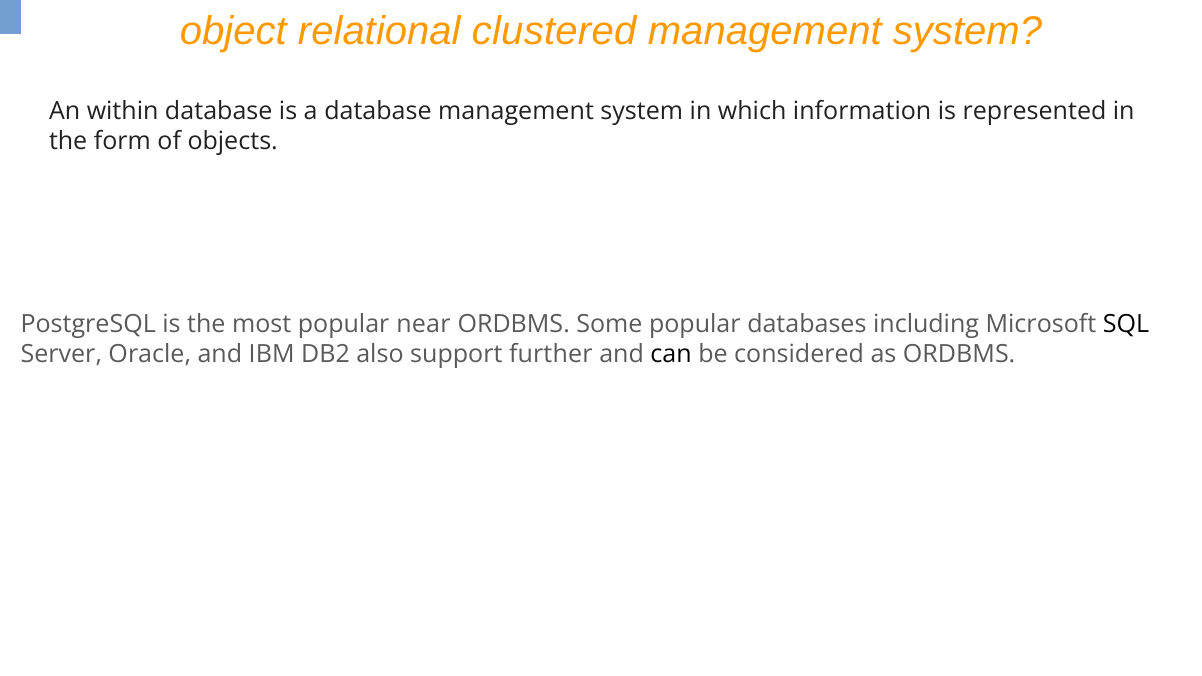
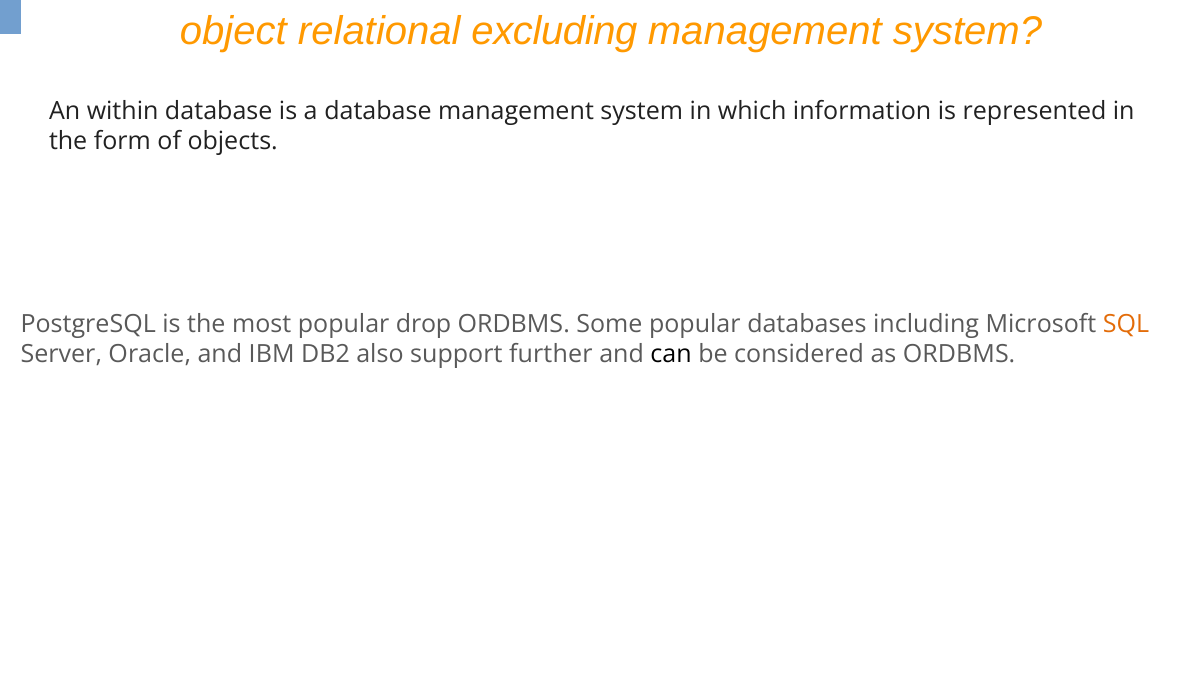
clustered: clustered -> excluding
near: near -> drop
SQL colour: black -> orange
